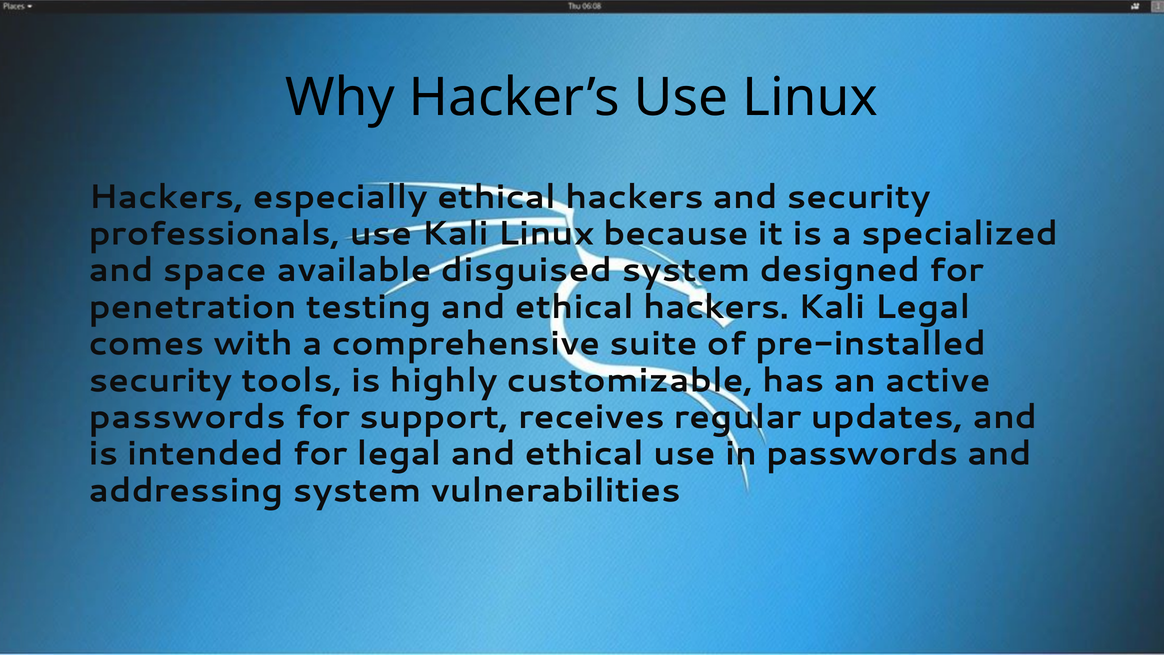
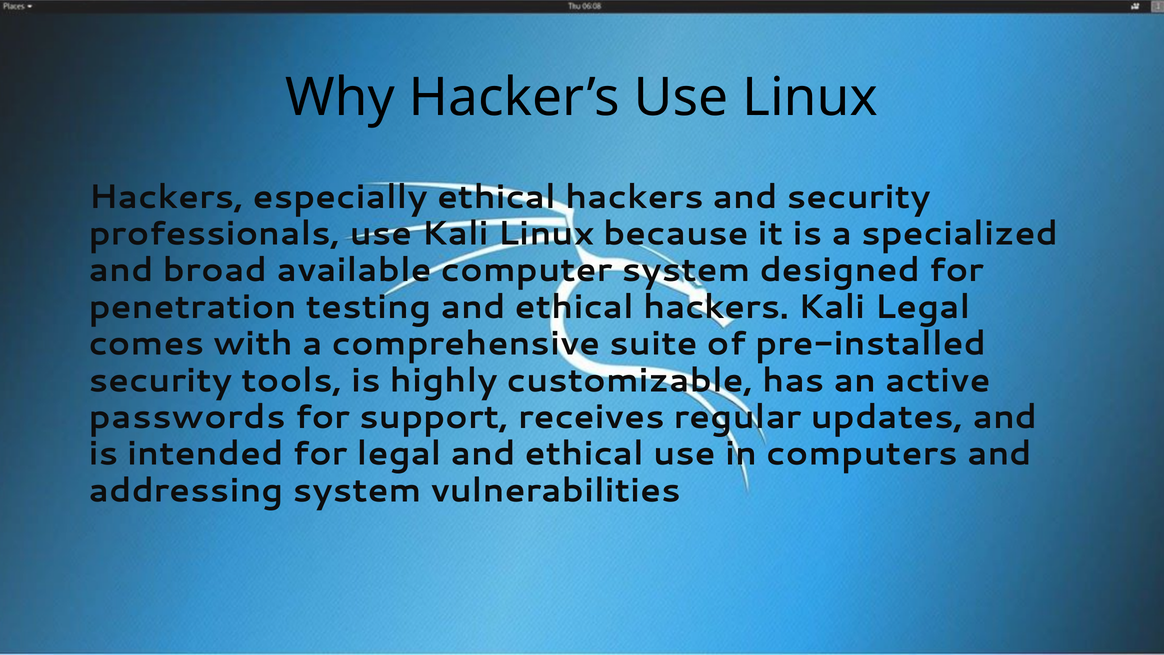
space: space -> broad
disguised: disguised -> computer
in passwords: passwords -> computers
